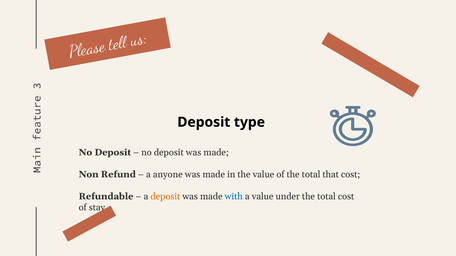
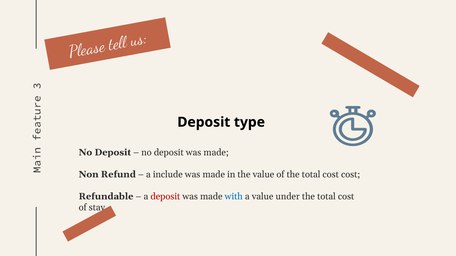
anyone: anyone -> include
of the total that: that -> cost
deposit at (165, 197) colour: orange -> red
